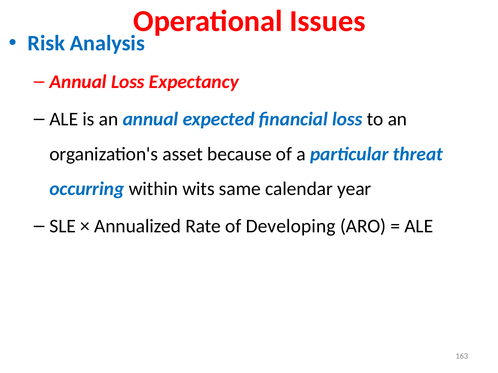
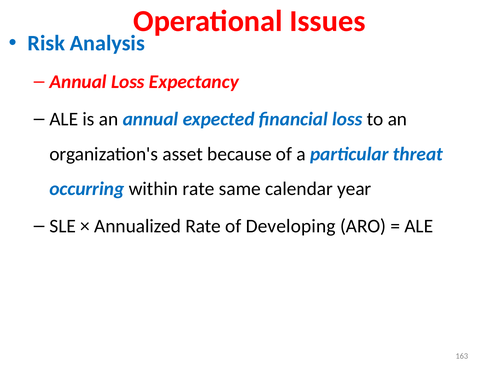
within wits: wits -> rate
